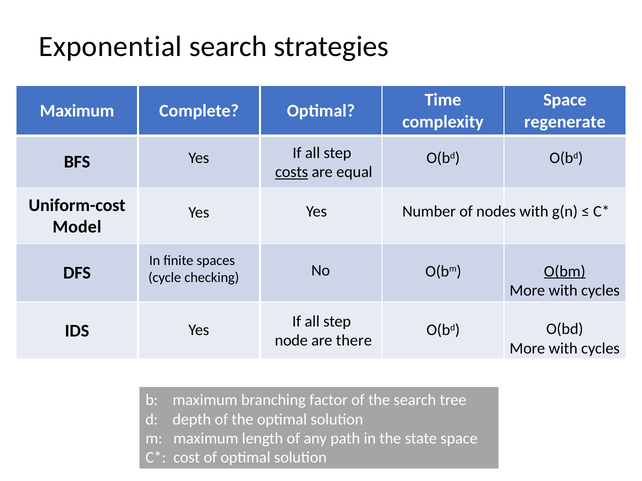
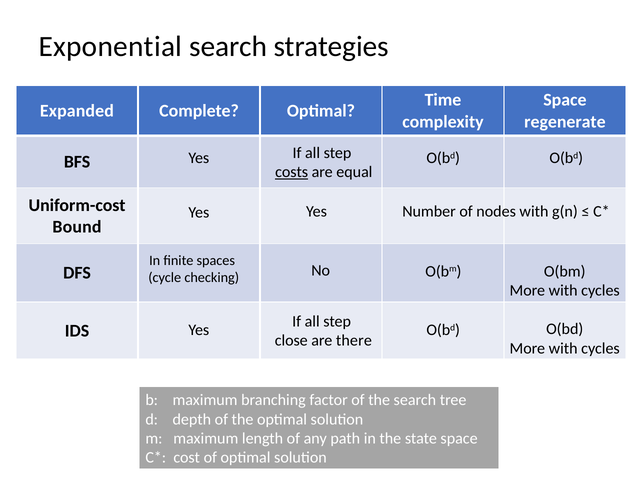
Maximum at (77, 111): Maximum -> Expanded
Model: Model -> Bound
O(bm at (565, 271) underline: present -> none
node: node -> close
